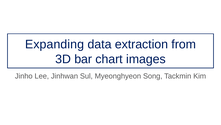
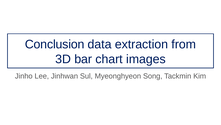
Expanding: Expanding -> Conclusion
